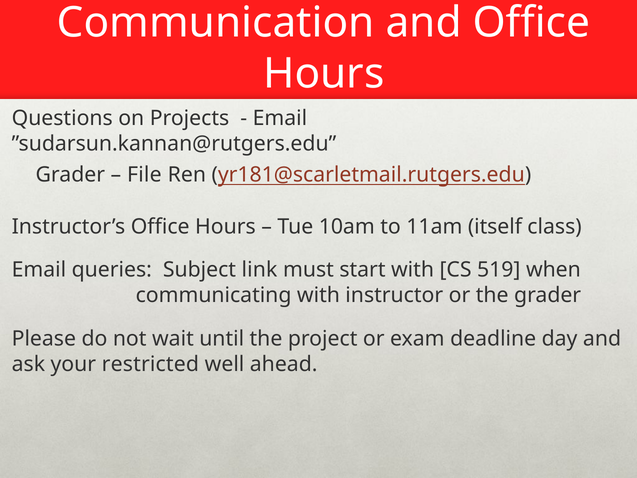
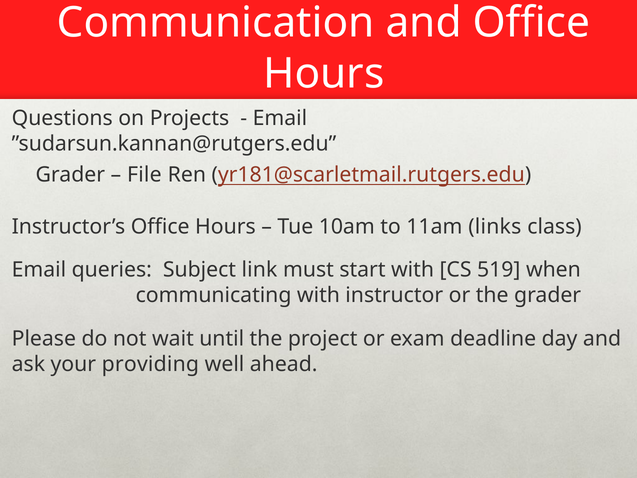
itself: itself -> links
restricted: restricted -> providing
